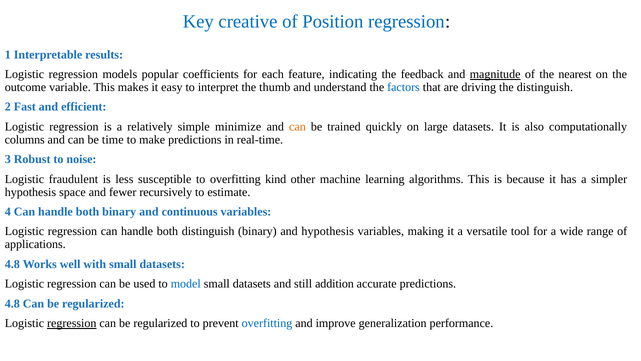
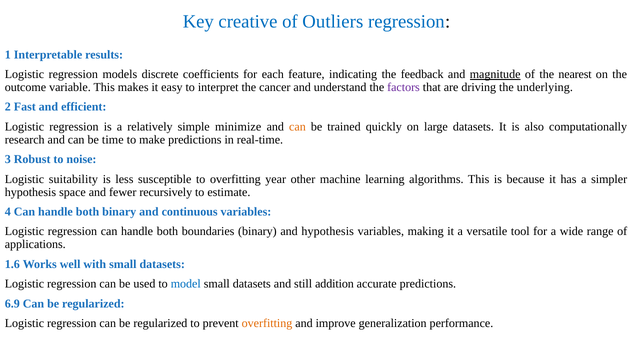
Position: Position -> Outliers
popular: popular -> discrete
thumb: thumb -> cancer
factors colour: blue -> purple
the distinguish: distinguish -> underlying
columns: columns -> research
fraudulent: fraudulent -> suitability
kind: kind -> year
both distinguish: distinguish -> boundaries
4.8 at (12, 264): 4.8 -> 1.6
4.8 at (12, 303): 4.8 -> 6.9
regression at (72, 323) underline: present -> none
overfitting at (267, 323) colour: blue -> orange
